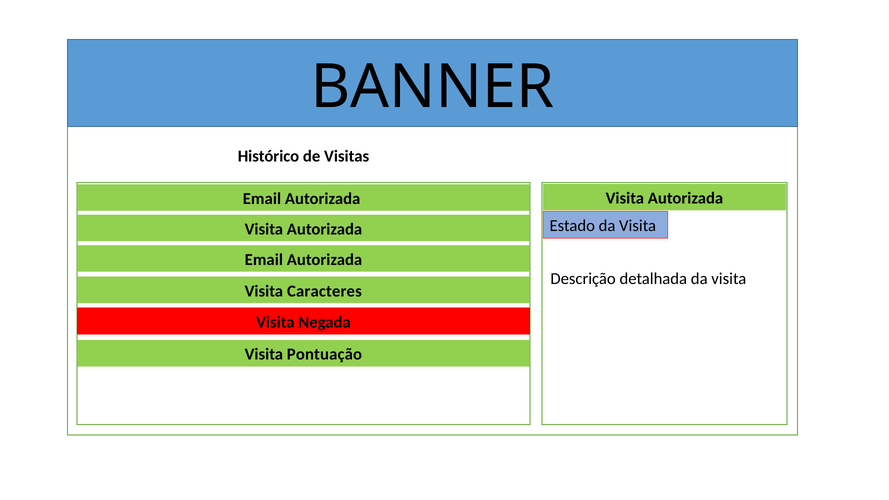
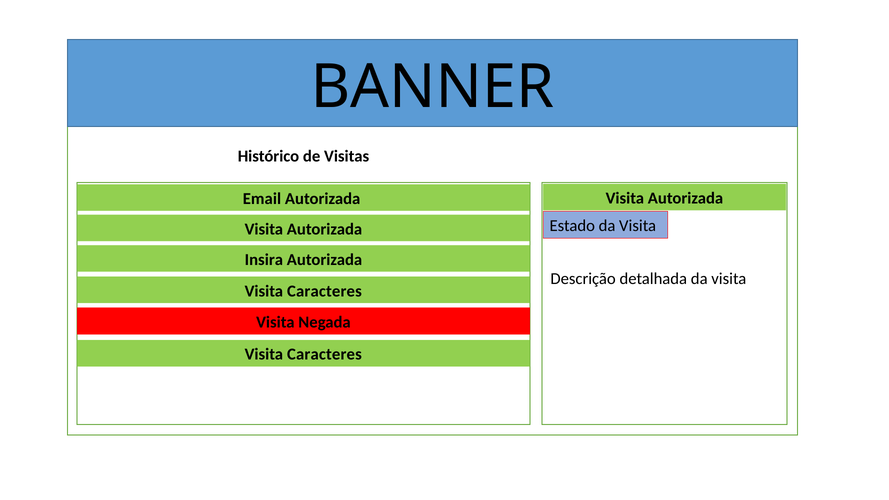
Email at (264, 260): Email -> Insira
Pontuação at (324, 354): Pontuação -> Caracteres
